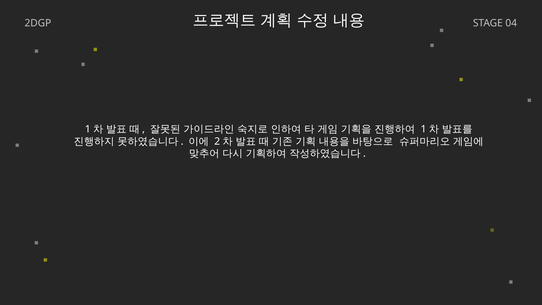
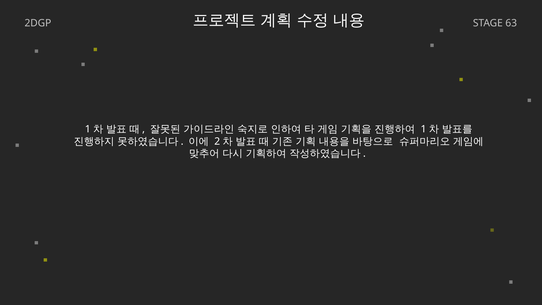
04: 04 -> 63
